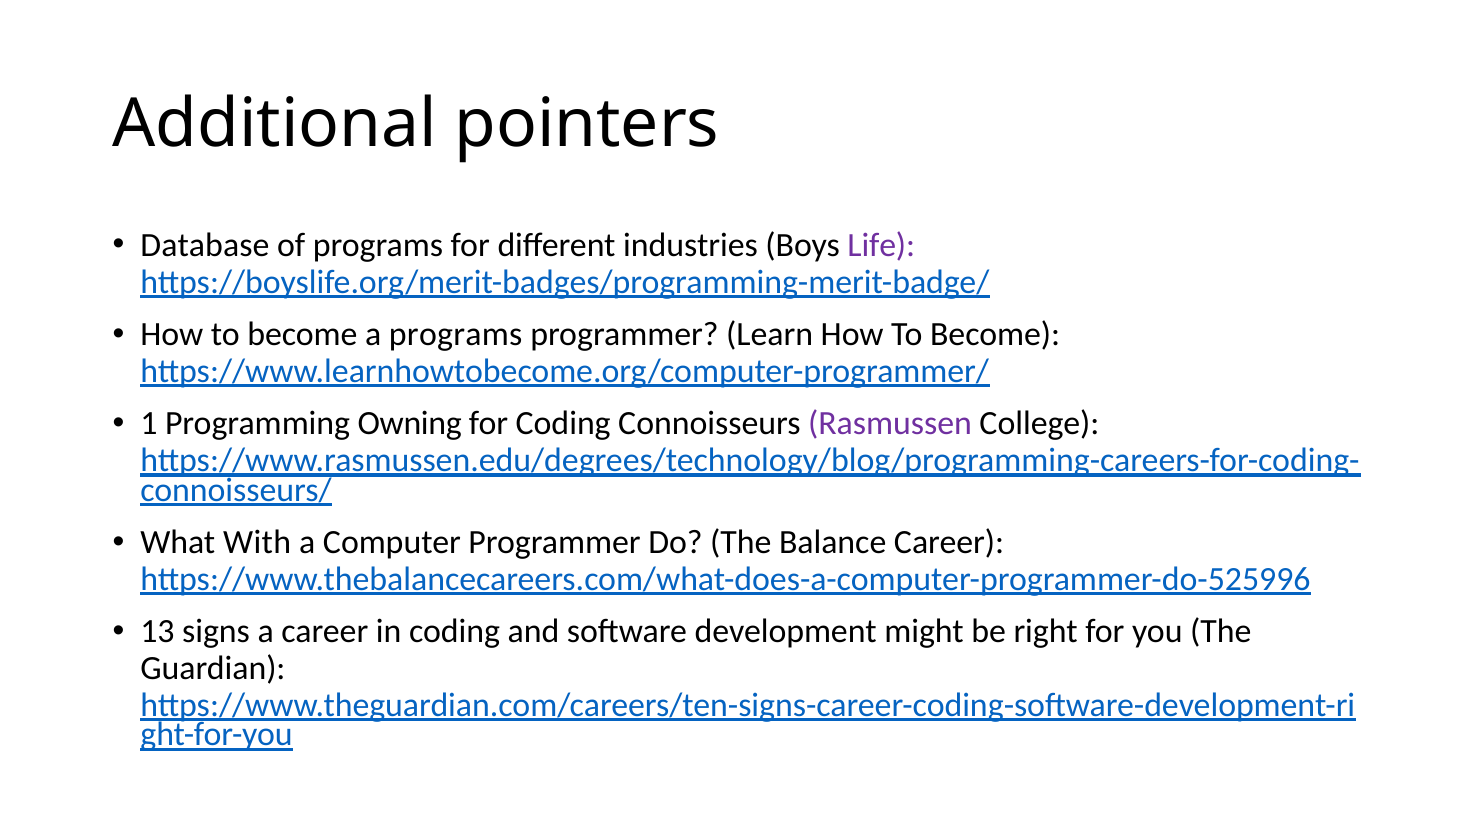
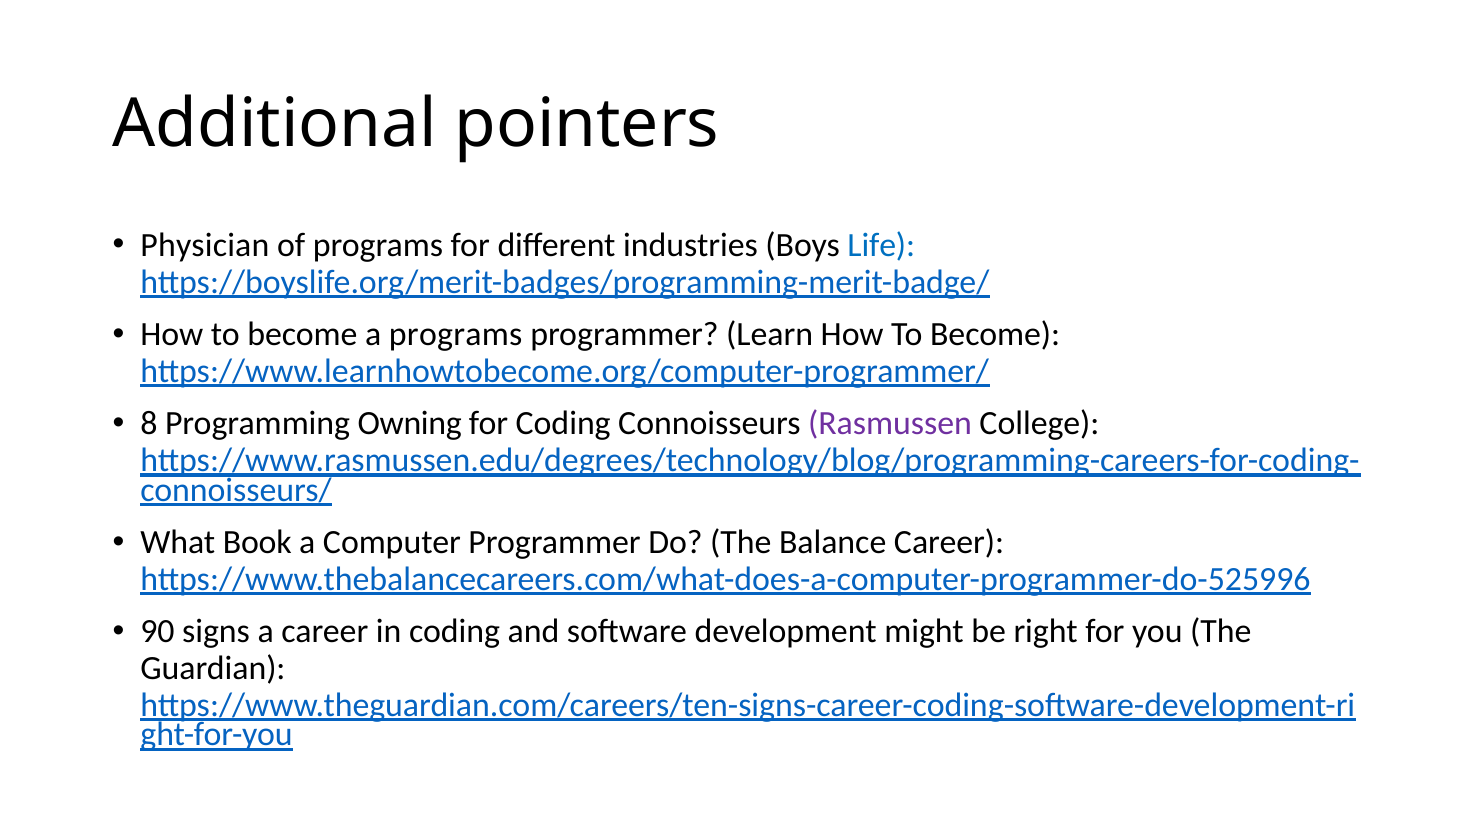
Database: Database -> Physician
Life colour: purple -> blue
1: 1 -> 8
With: With -> Book
13: 13 -> 90
